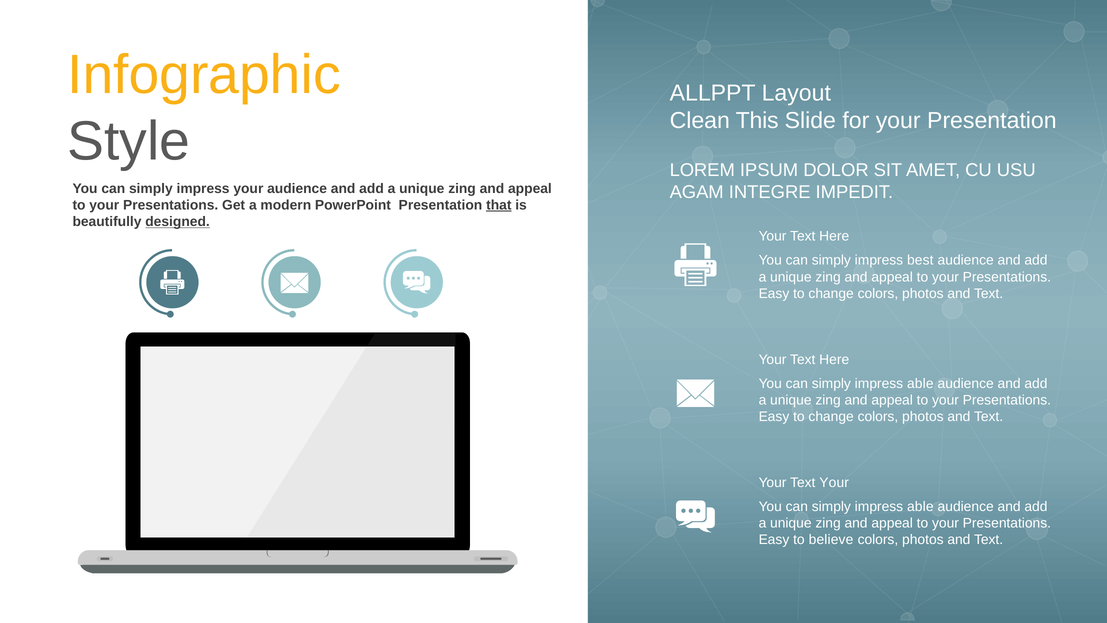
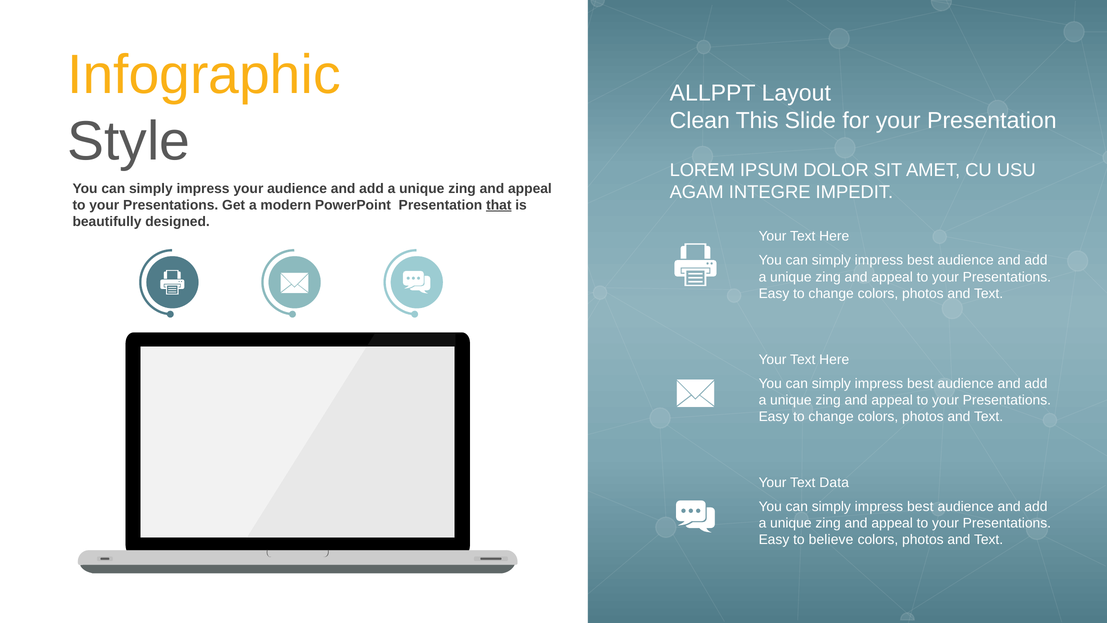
designed underline: present -> none
able at (920, 383): able -> best
Your Text Your: Your -> Data
able at (920, 506): able -> best
